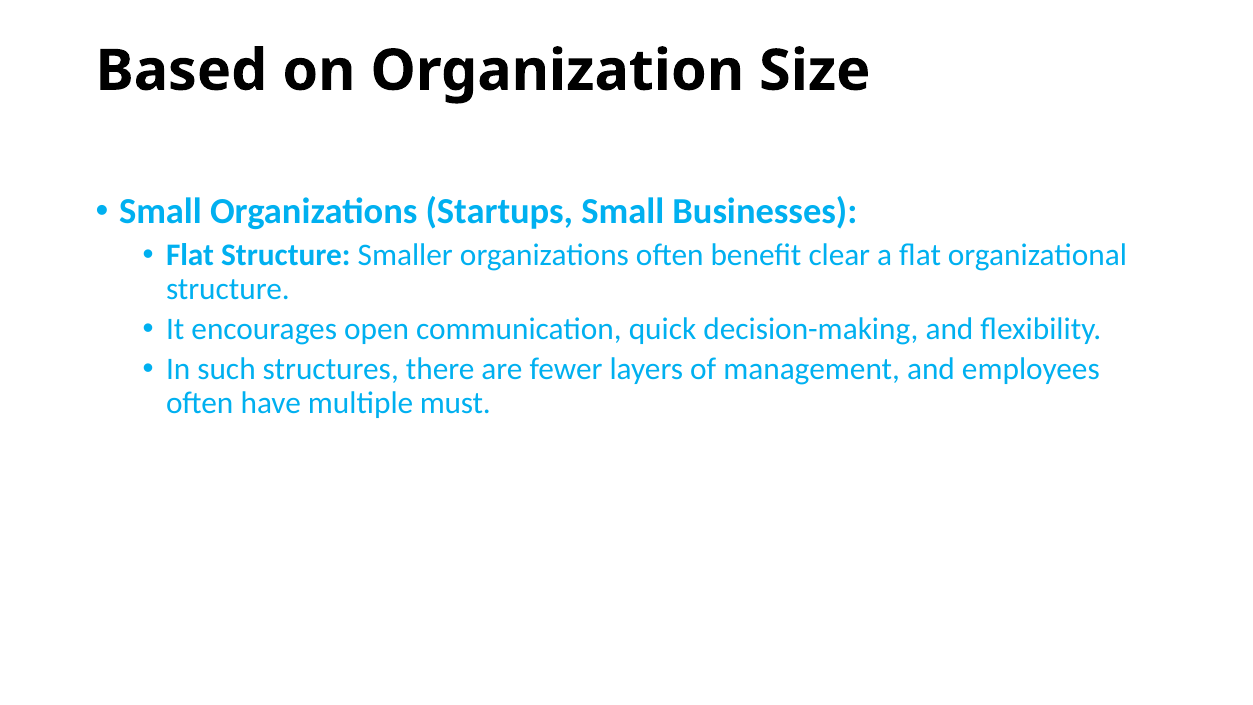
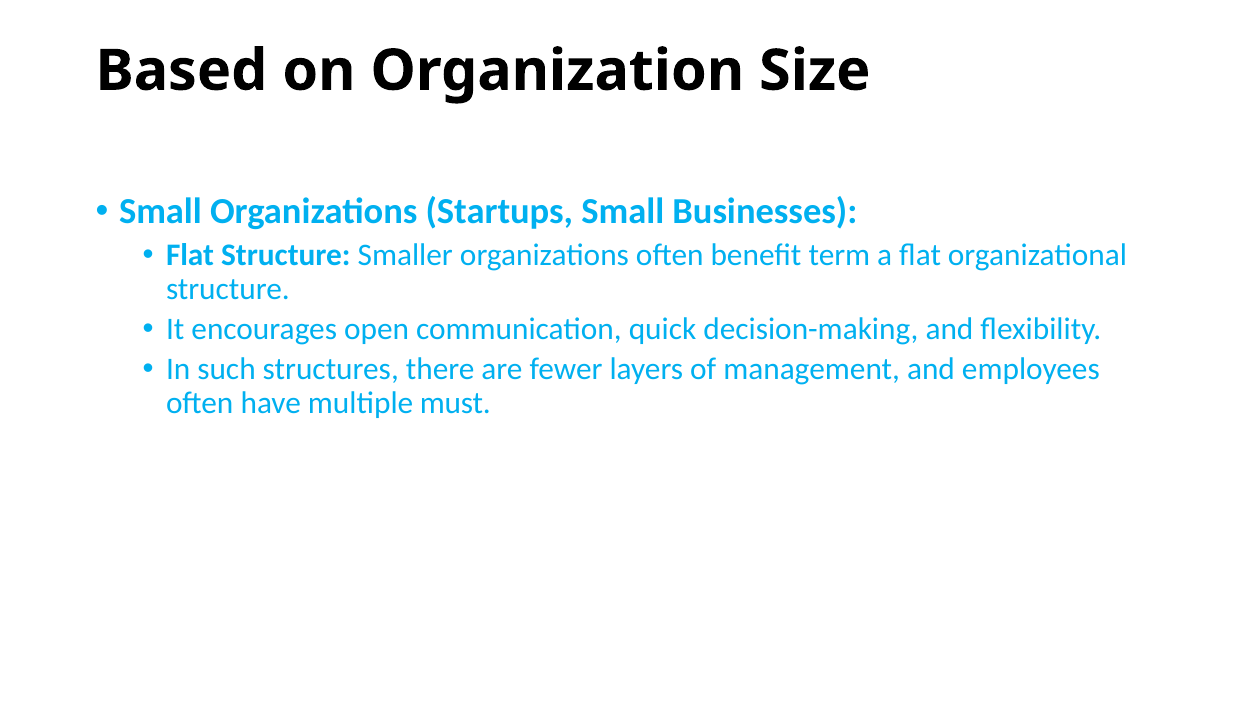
clear: clear -> term
